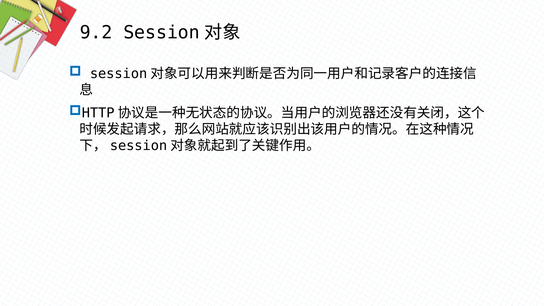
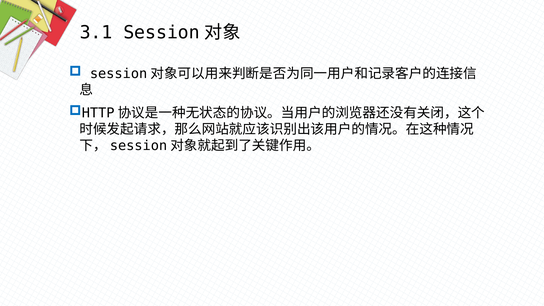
9.2: 9.2 -> 3.1
